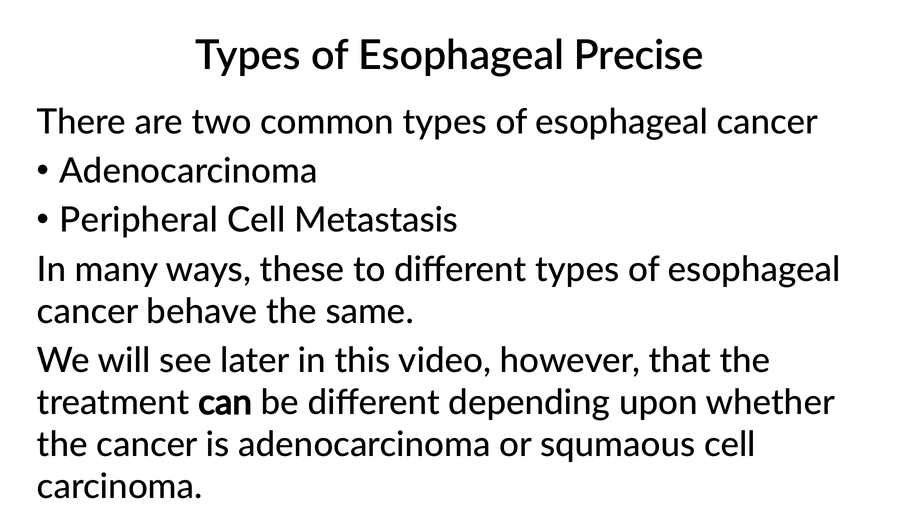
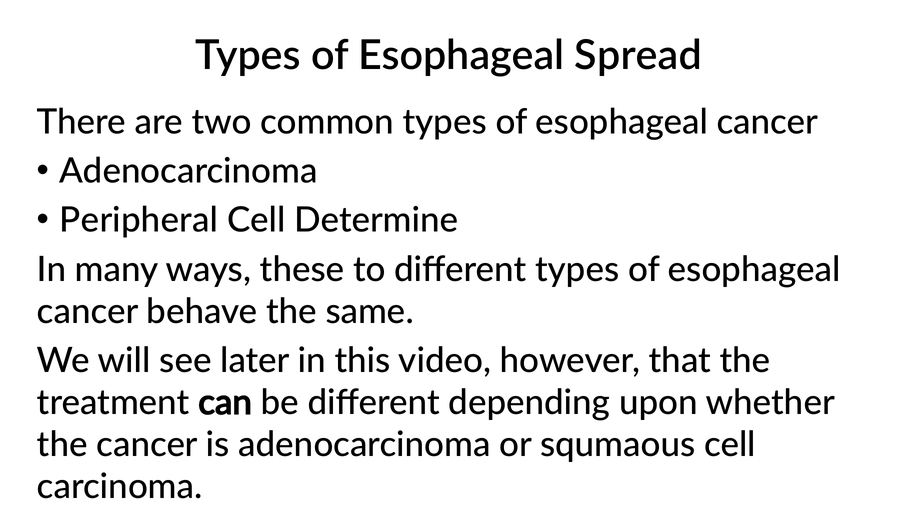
Precise: Precise -> Spread
Metastasis: Metastasis -> Determine
